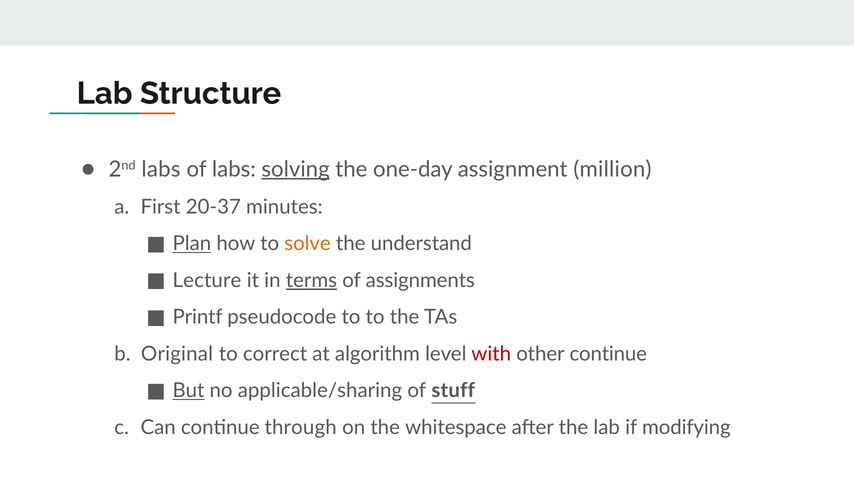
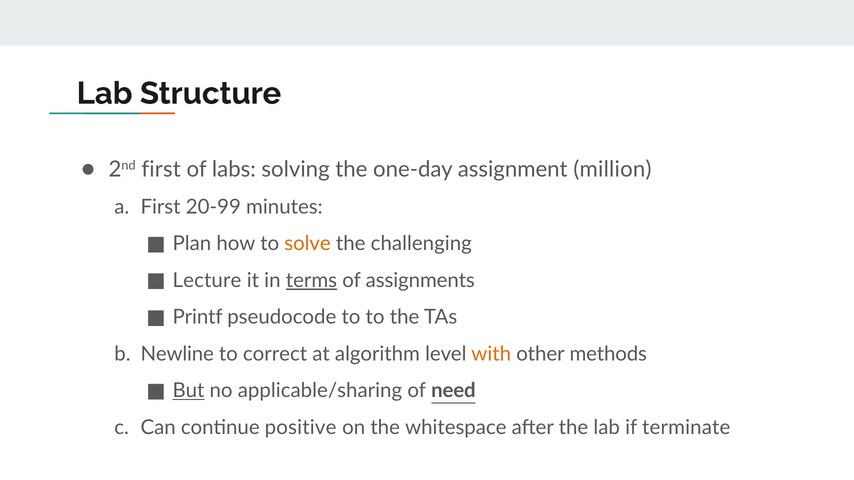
2nd labs: labs -> first
solving underline: present -> none
20-37: 20-37 -> 20-99
Plan underline: present -> none
understand: understand -> challenging
Original: Original -> Newline
with colour: red -> orange
other continue: continue -> methods
stuff: stuff -> need
through: through -> positive
modifying: modifying -> terminate
